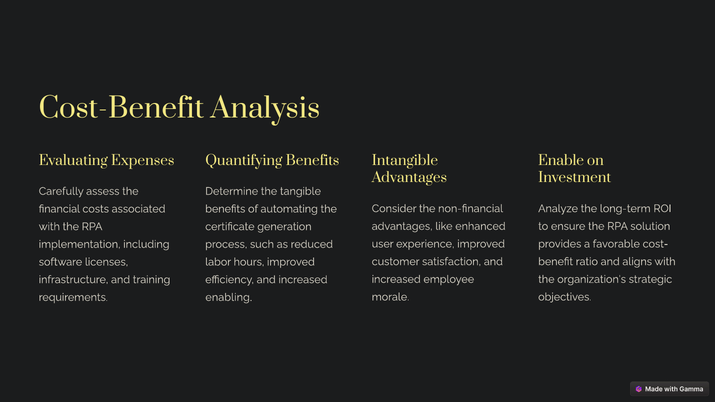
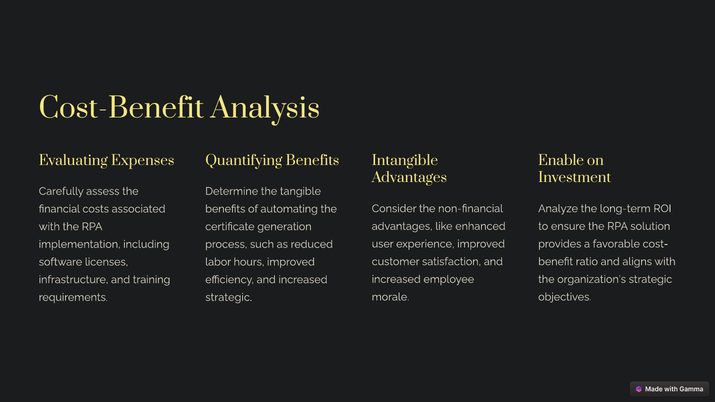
enabling at (229, 297): enabling -> strategic
